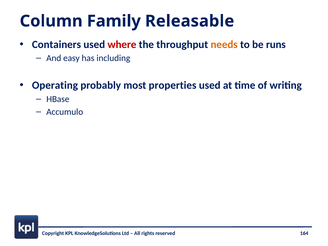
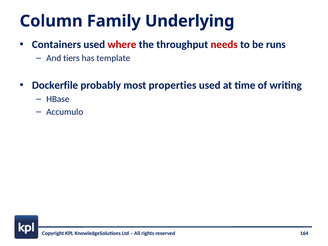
Releasable: Releasable -> Underlying
needs colour: orange -> red
easy: easy -> tiers
including: including -> template
Operating: Operating -> Dockerfile
